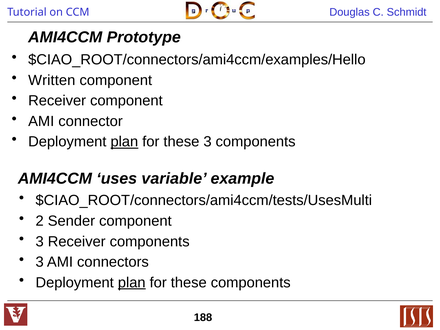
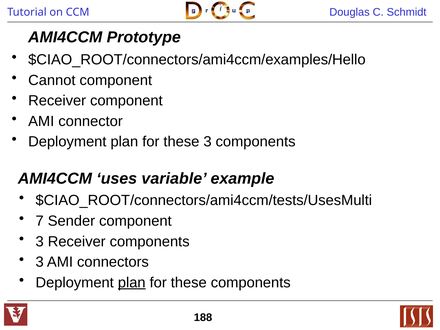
Written: Written -> Cannot
plan at (124, 142) underline: present -> none
2: 2 -> 7
